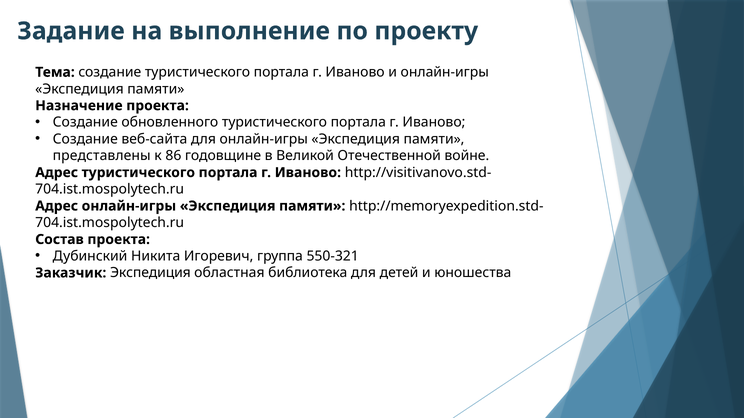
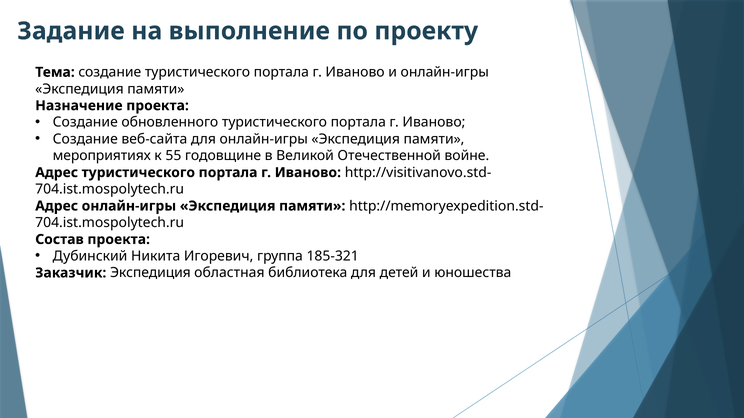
представлены: представлены -> мероприятиях
86: 86 -> 55
550-321: 550-321 -> 185-321
